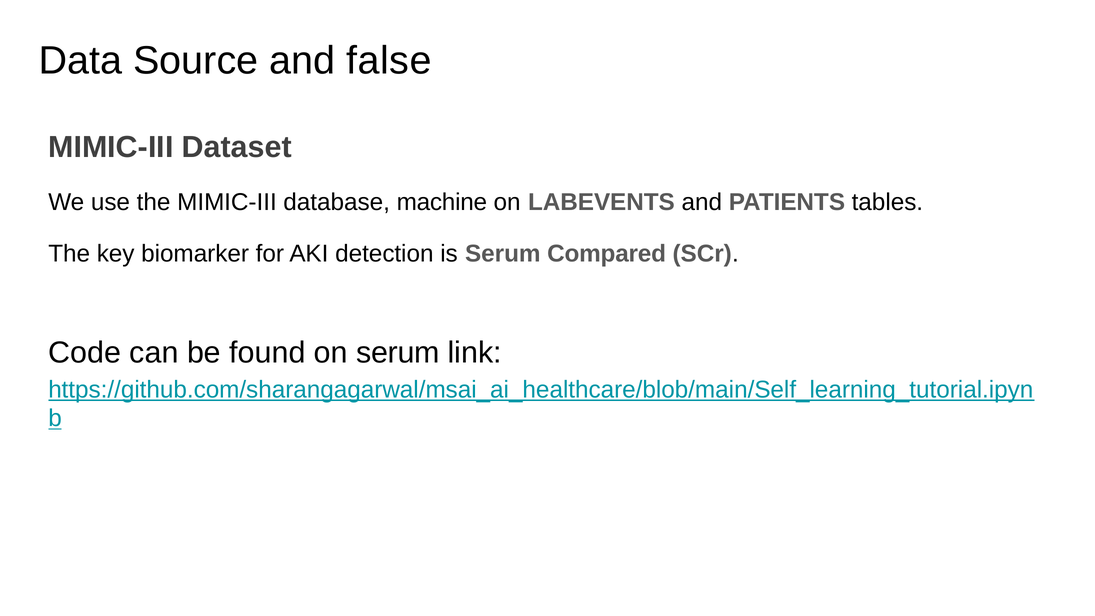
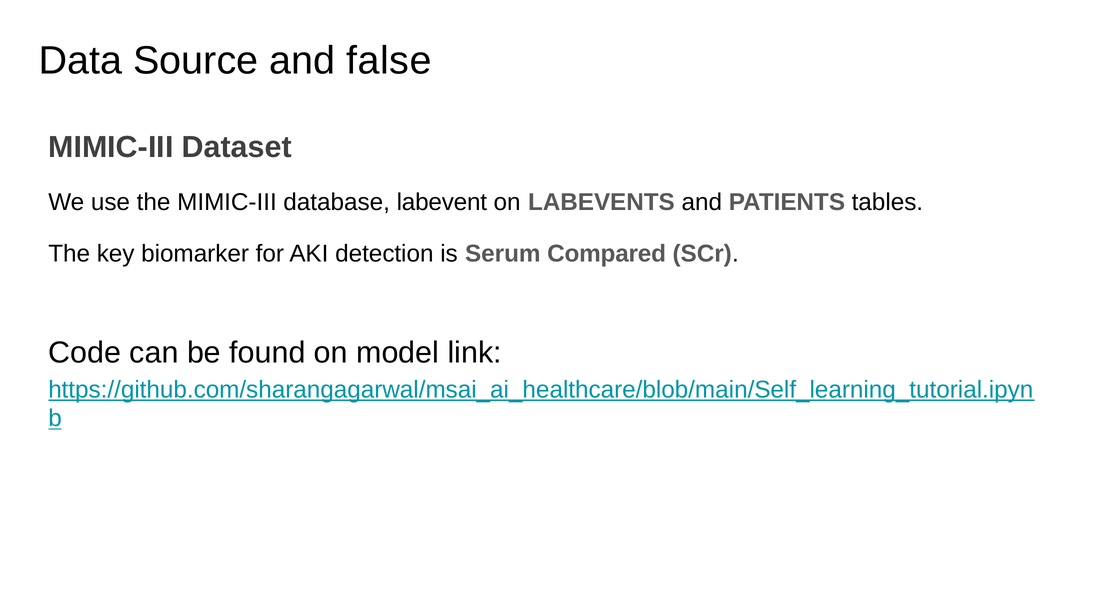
machine: machine -> labevent
on serum: serum -> model
